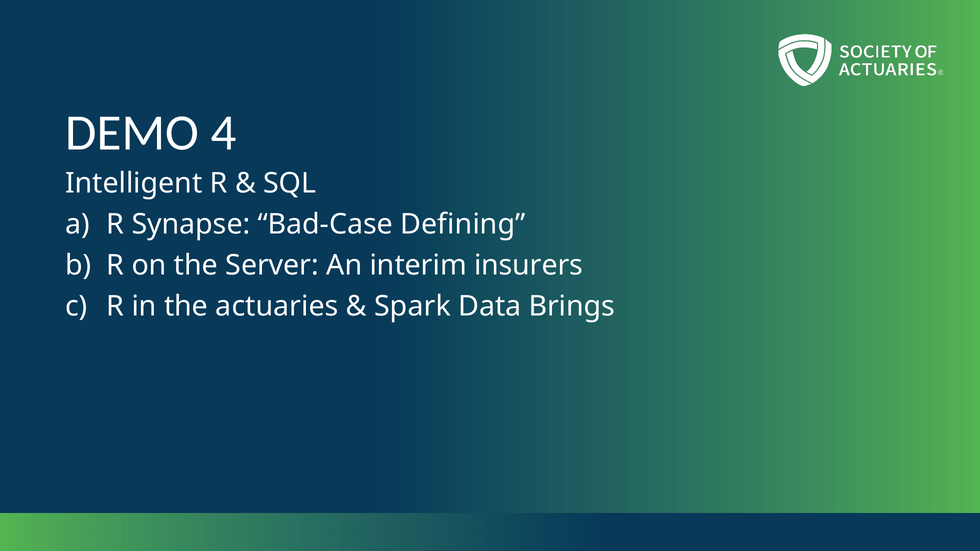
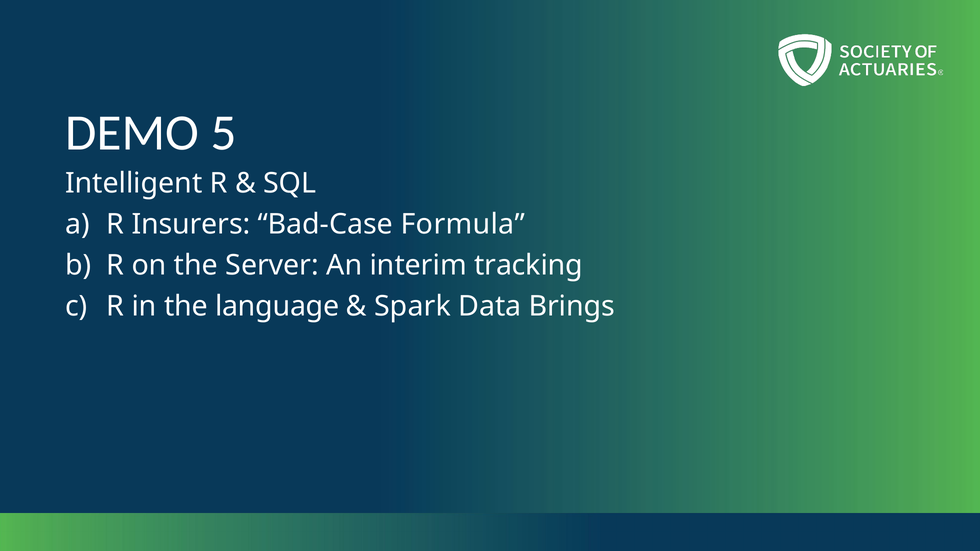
4: 4 -> 5
Synapse: Synapse -> Insurers
Defining: Defining -> Formula
insurers: insurers -> tracking
actuaries: actuaries -> language
